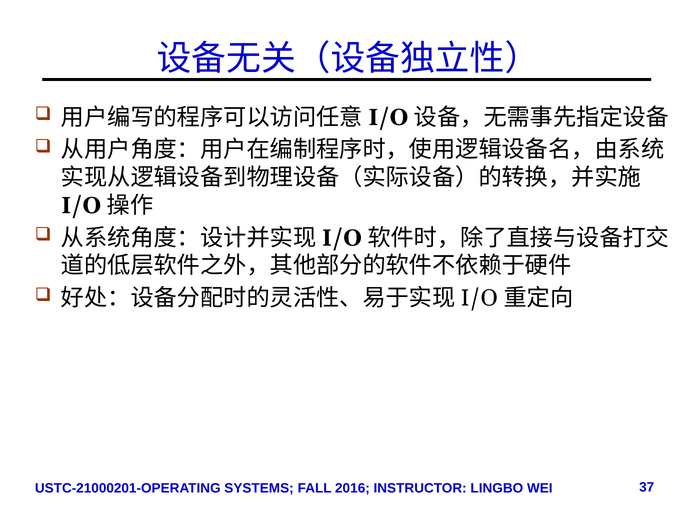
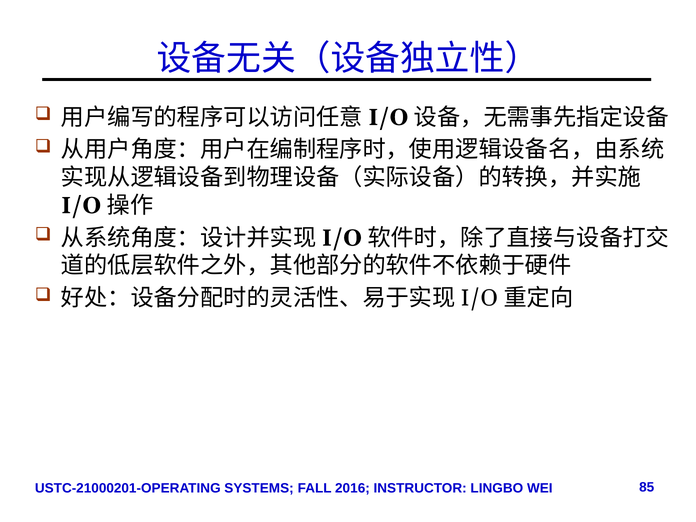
37: 37 -> 85
